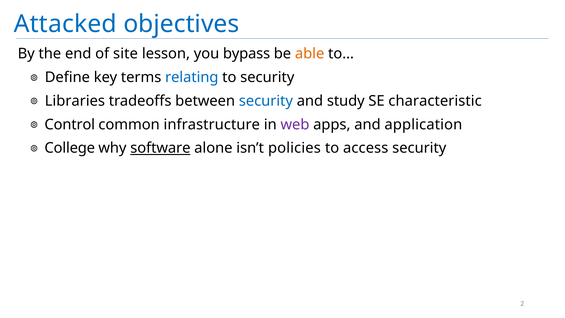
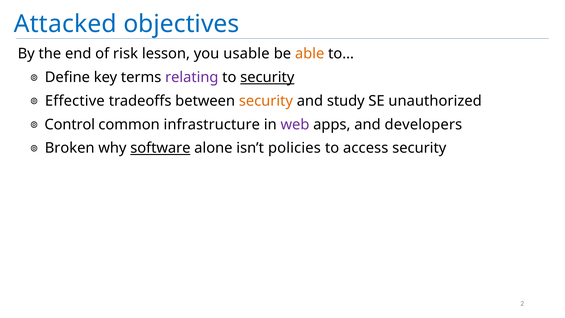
site: site -> risk
bypass: bypass -> usable
relating colour: blue -> purple
security at (267, 77) underline: none -> present
Libraries: Libraries -> Effective
security at (266, 101) colour: blue -> orange
characteristic: characteristic -> unauthorized
application: application -> developers
College: College -> Broken
